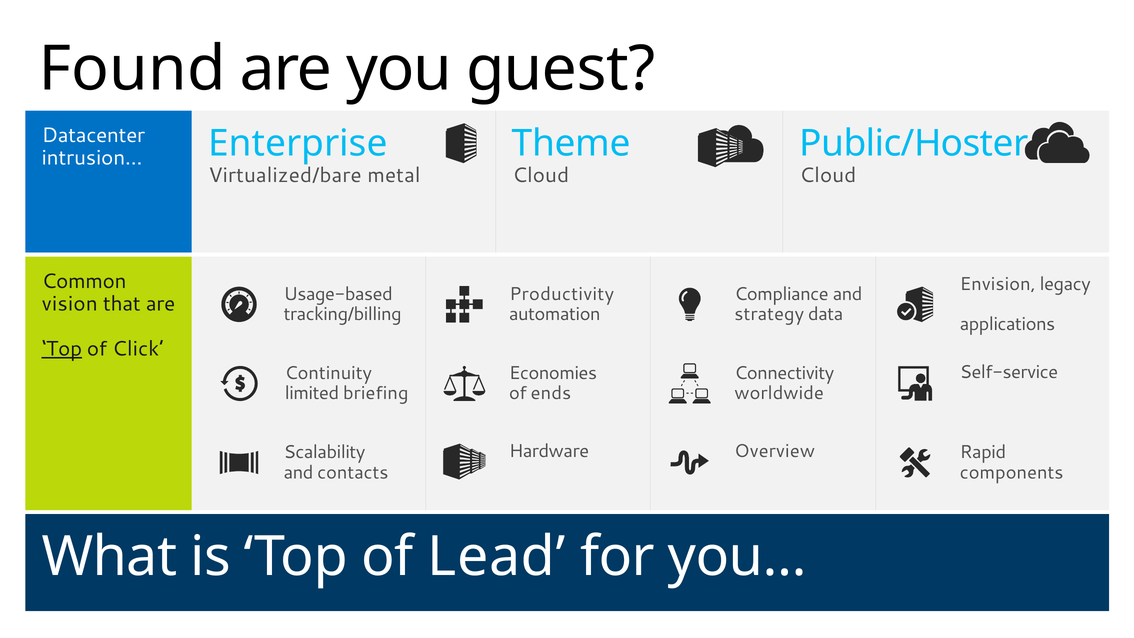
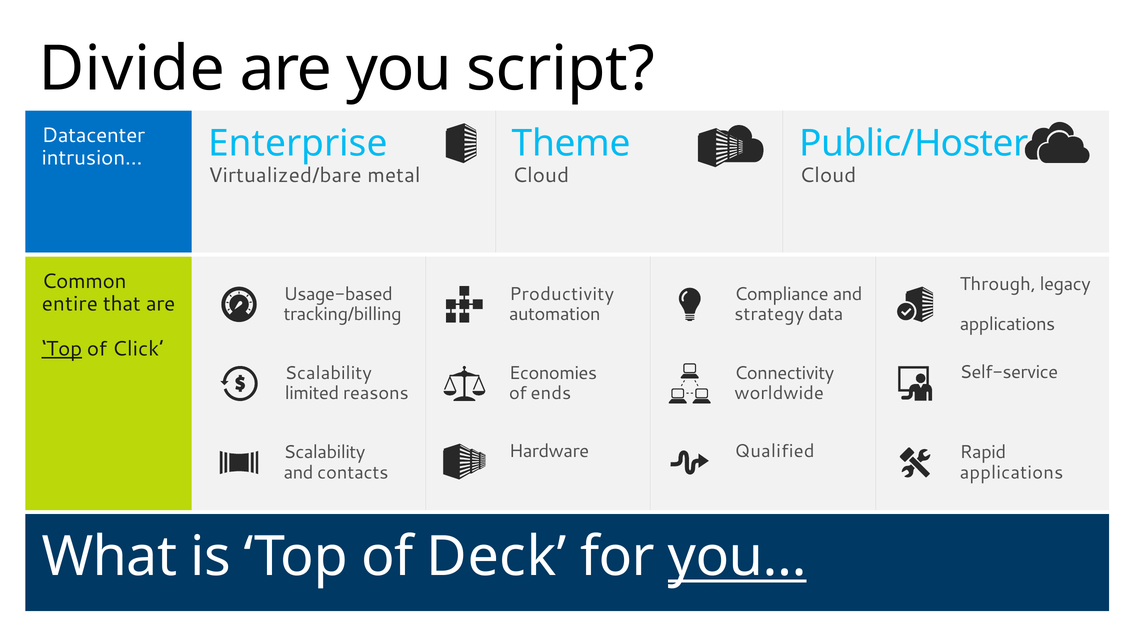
Found: Found -> Divide
guest: guest -> script
Envision: Envision -> Through
vision: vision -> entire
Continuity at (328, 373): Continuity -> Scalability
briefing: briefing -> reasons
Overview: Overview -> Qualified
components at (1012, 472): components -> applications
Lead: Lead -> Deck
you… underline: none -> present
